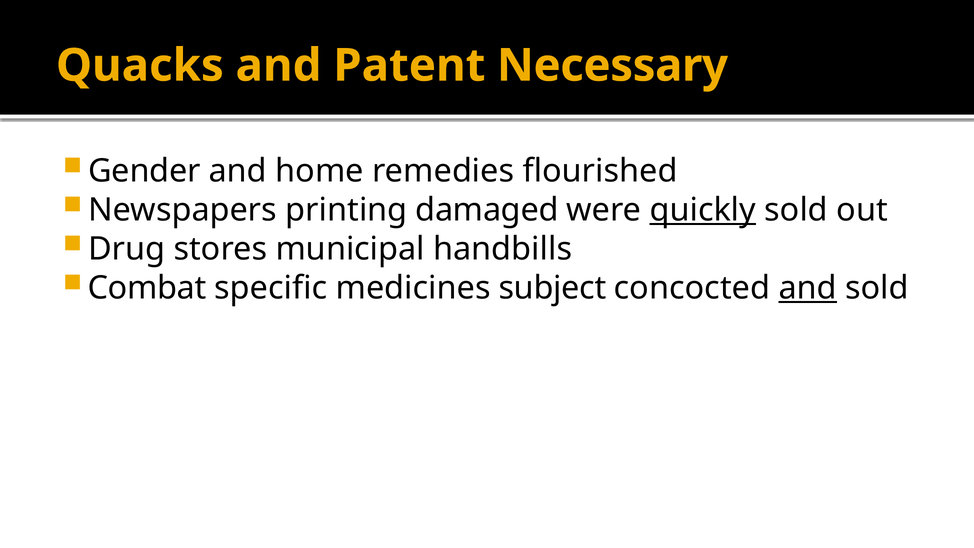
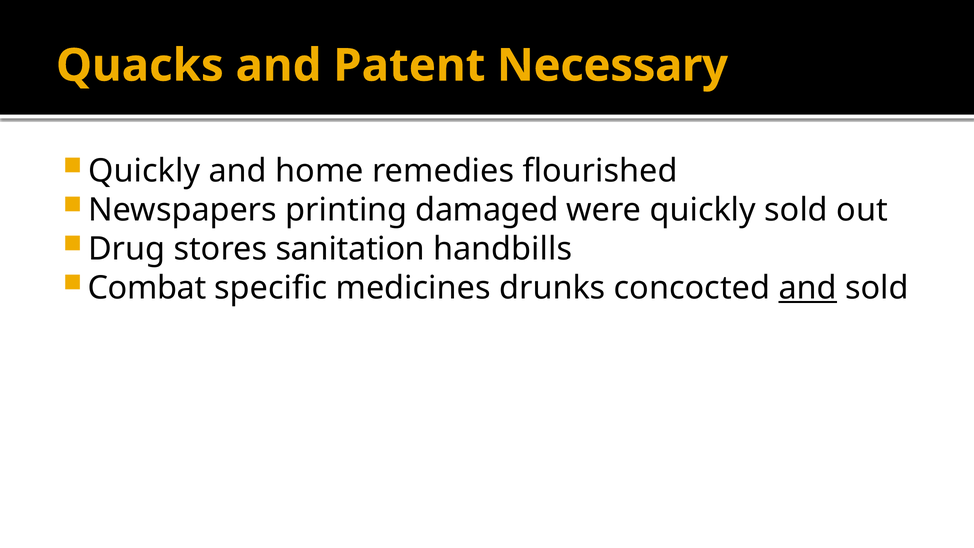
Gender at (144, 171): Gender -> Quickly
quickly at (703, 210) underline: present -> none
municipal: municipal -> sanitation
subject: subject -> drunks
